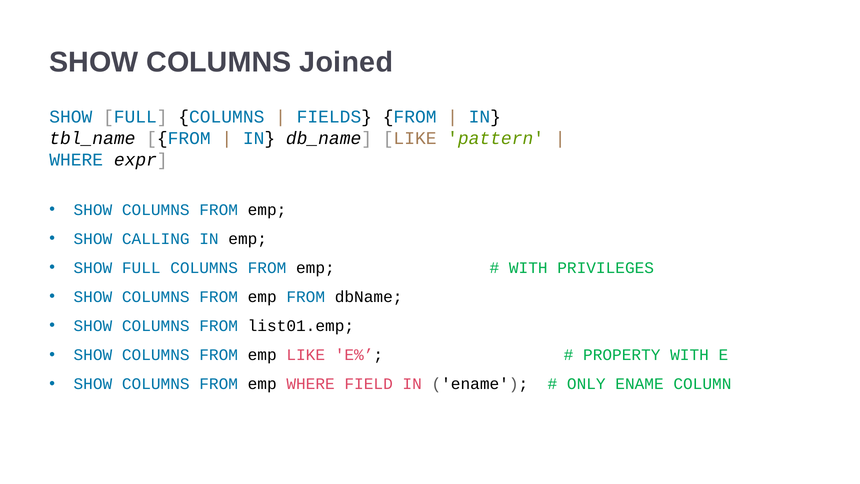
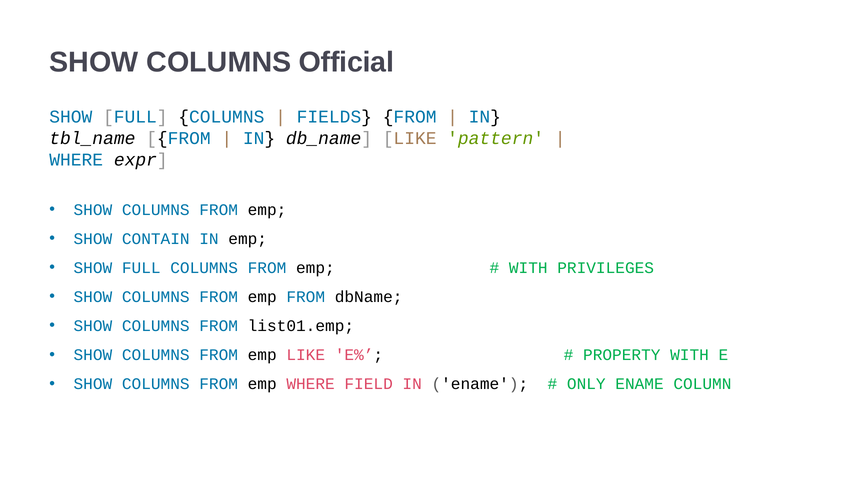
Joined: Joined -> Official
CALLING: CALLING -> CONTAIN
